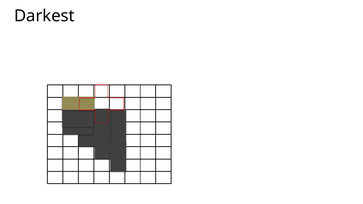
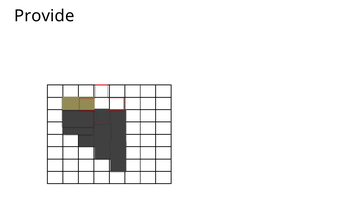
Darkest: Darkest -> Provide
